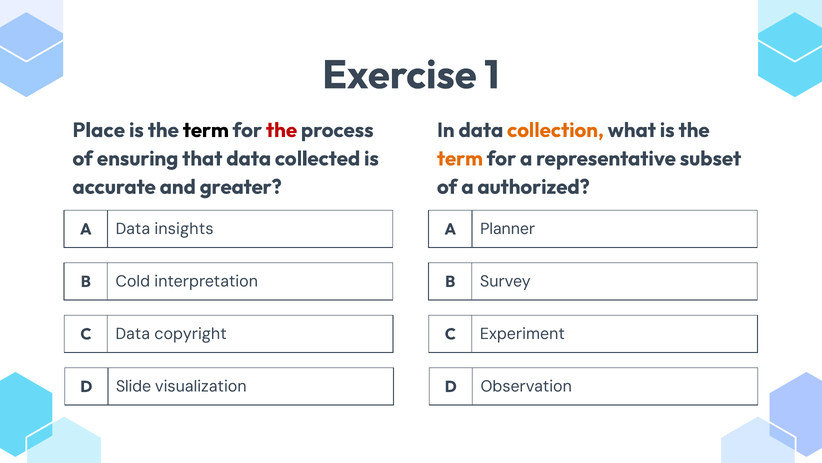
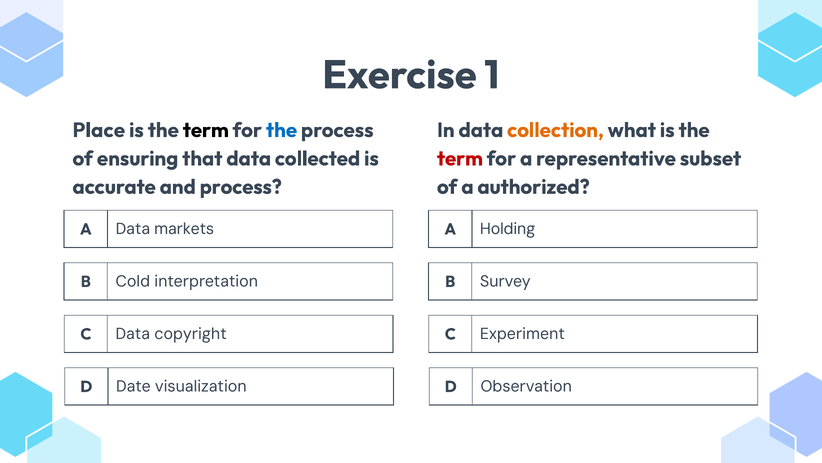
the at (282, 130) colour: red -> blue
term at (460, 158) colour: orange -> red
and greater: greater -> process
insights: insights -> markets
Planner: Planner -> Holding
Slide: Slide -> Date
